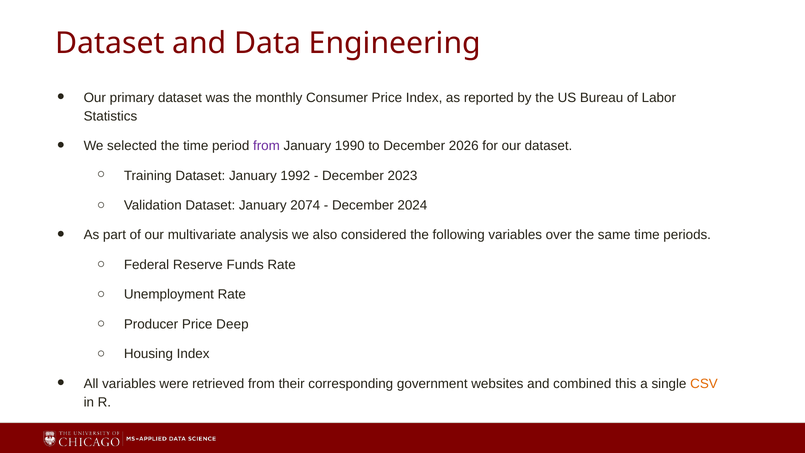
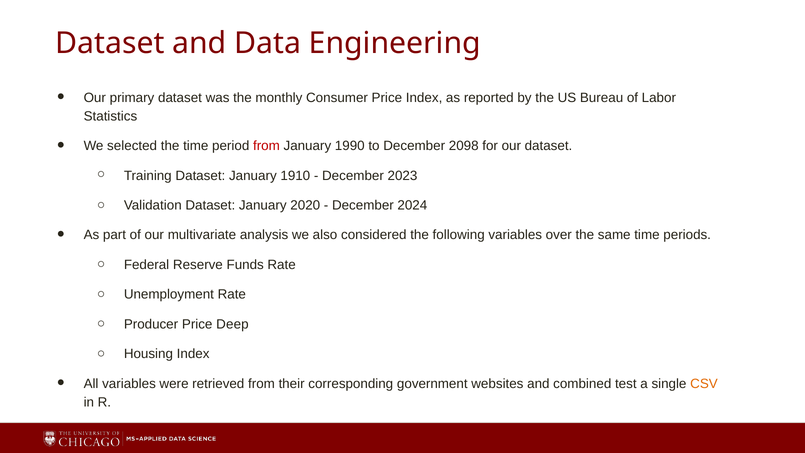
from at (266, 146) colour: purple -> red
2026: 2026 -> 2098
1992: 1992 -> 1910
2074: 2074 -> 2020
this: this -> test
